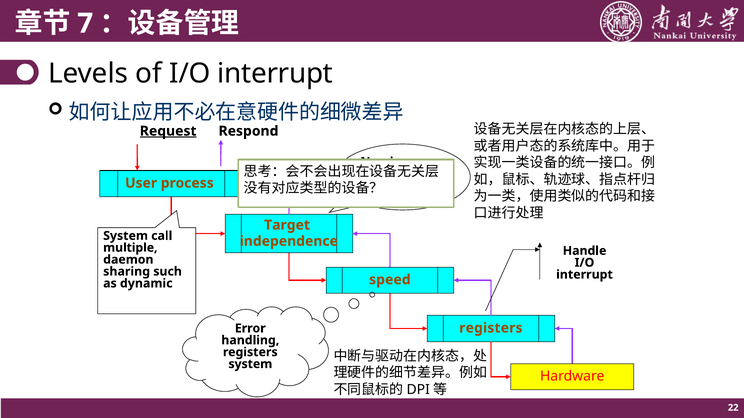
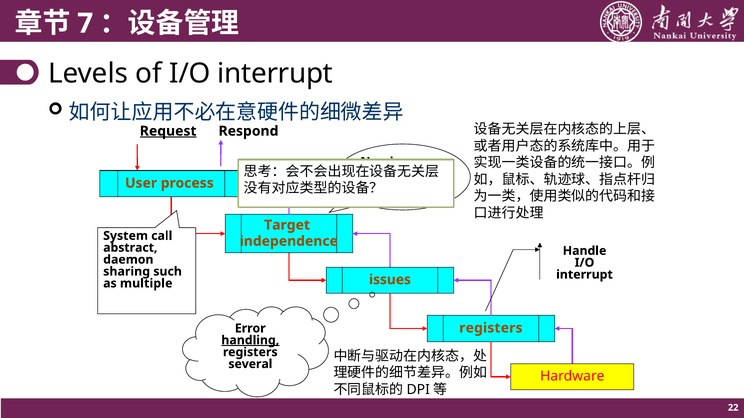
multiple: multiple -> abstract
speed: speed -> issues
dynamic: dynamic -> multiple
handling underline: none -> present
system at (250, 364): system -> several
